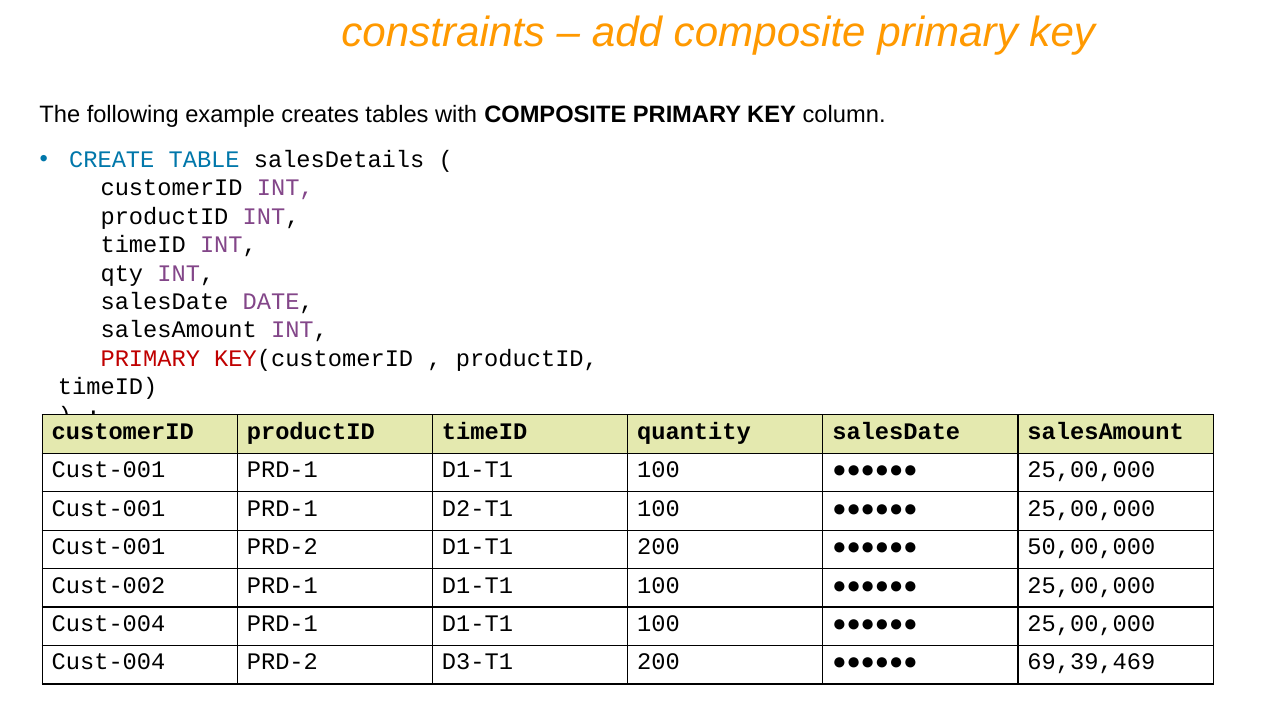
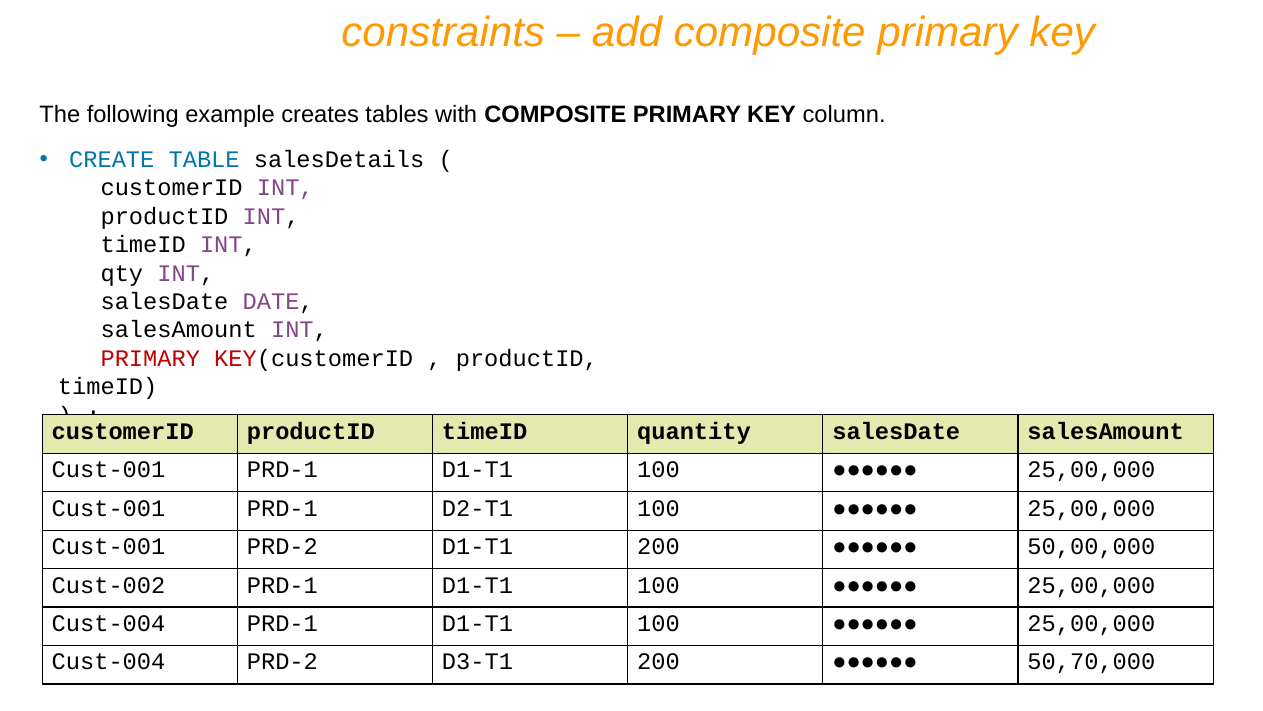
69,39,469: 69,39,469 -> 50,70,000
